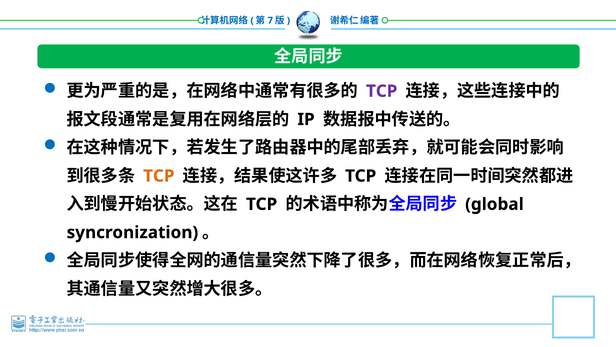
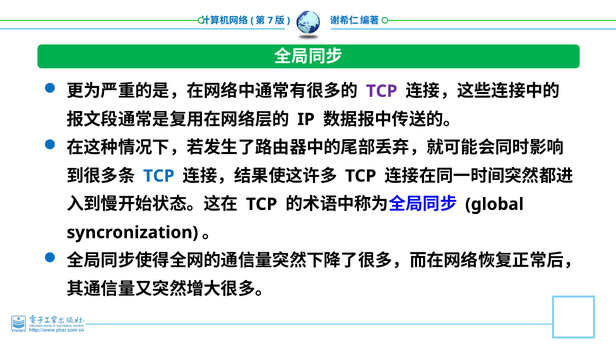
TCP at (159, 176) colour: orange -> blue
